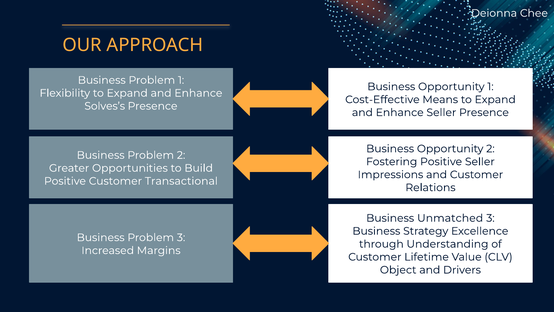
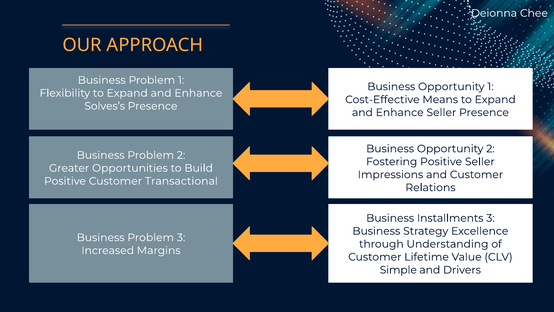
Unmatched: Unmatched -> Installments
Object: Object -> Simple
